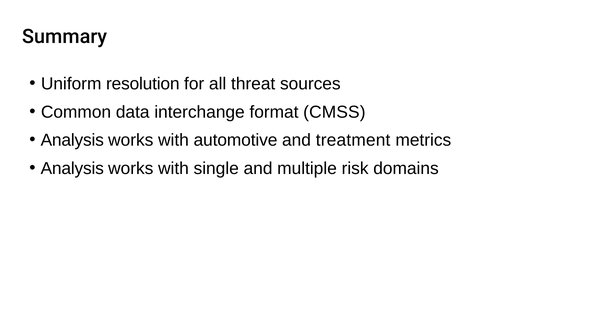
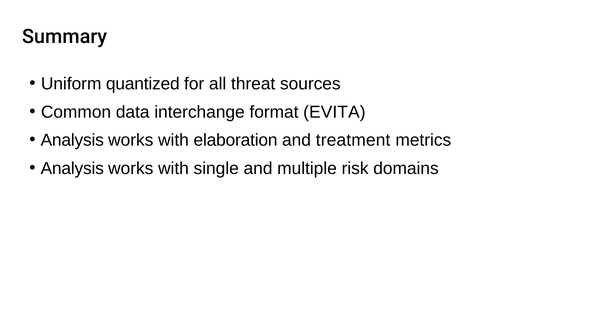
resolution: resolution -> quantized
CMSS: CMSS -> EVITA
automotive: automotive -> elaboration
